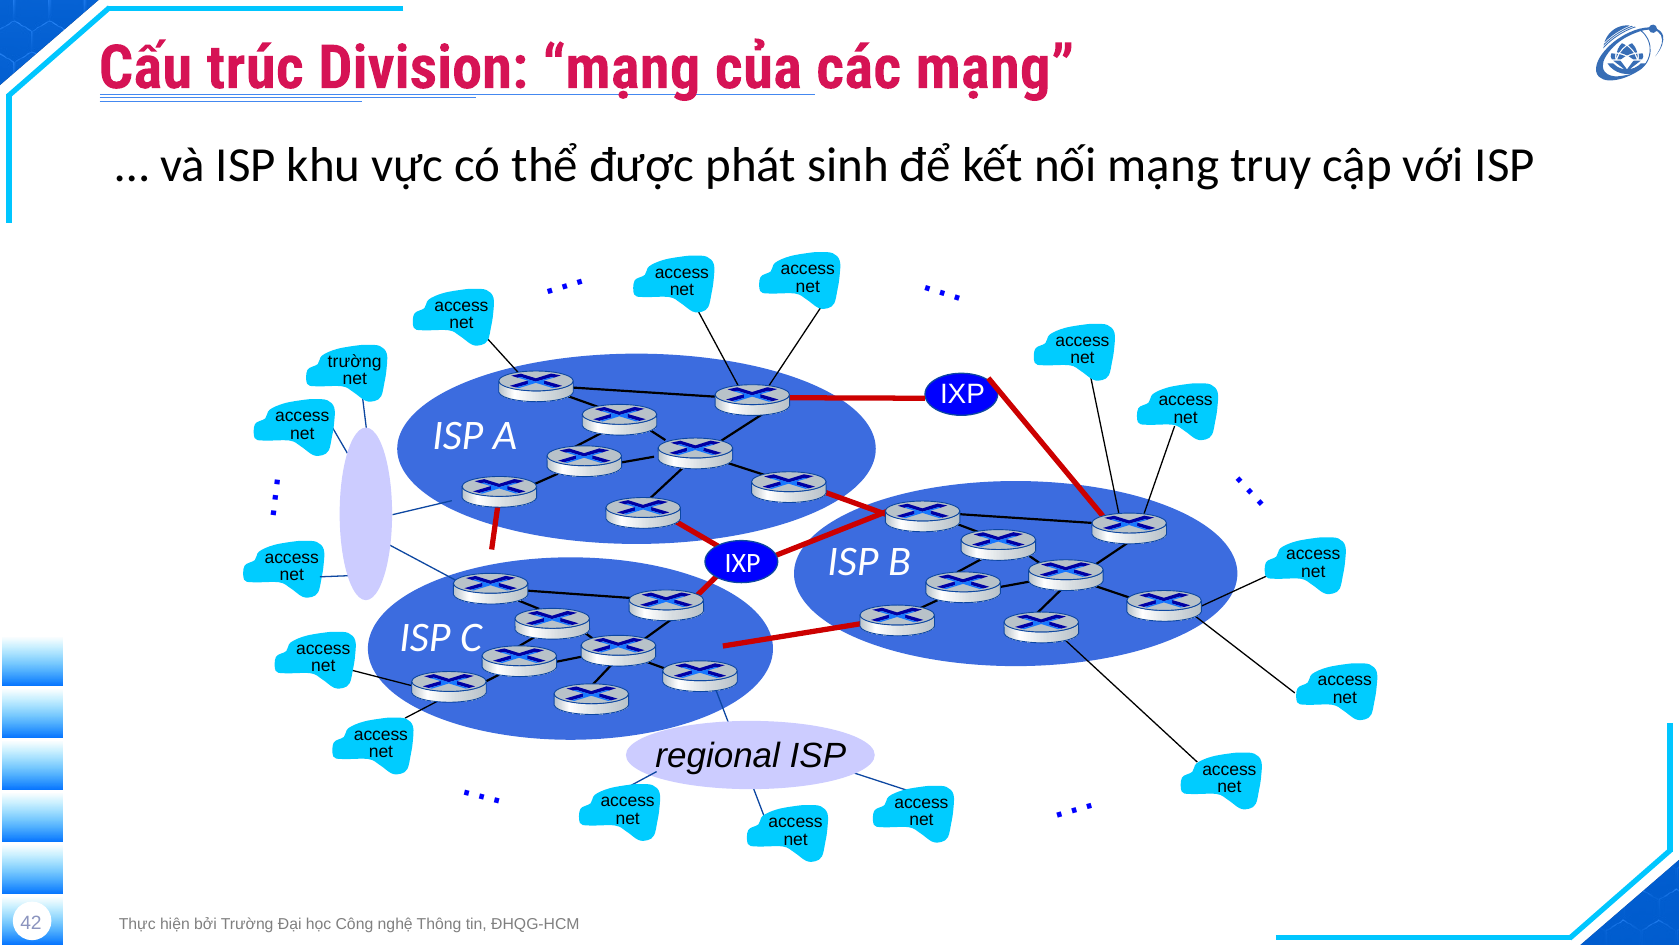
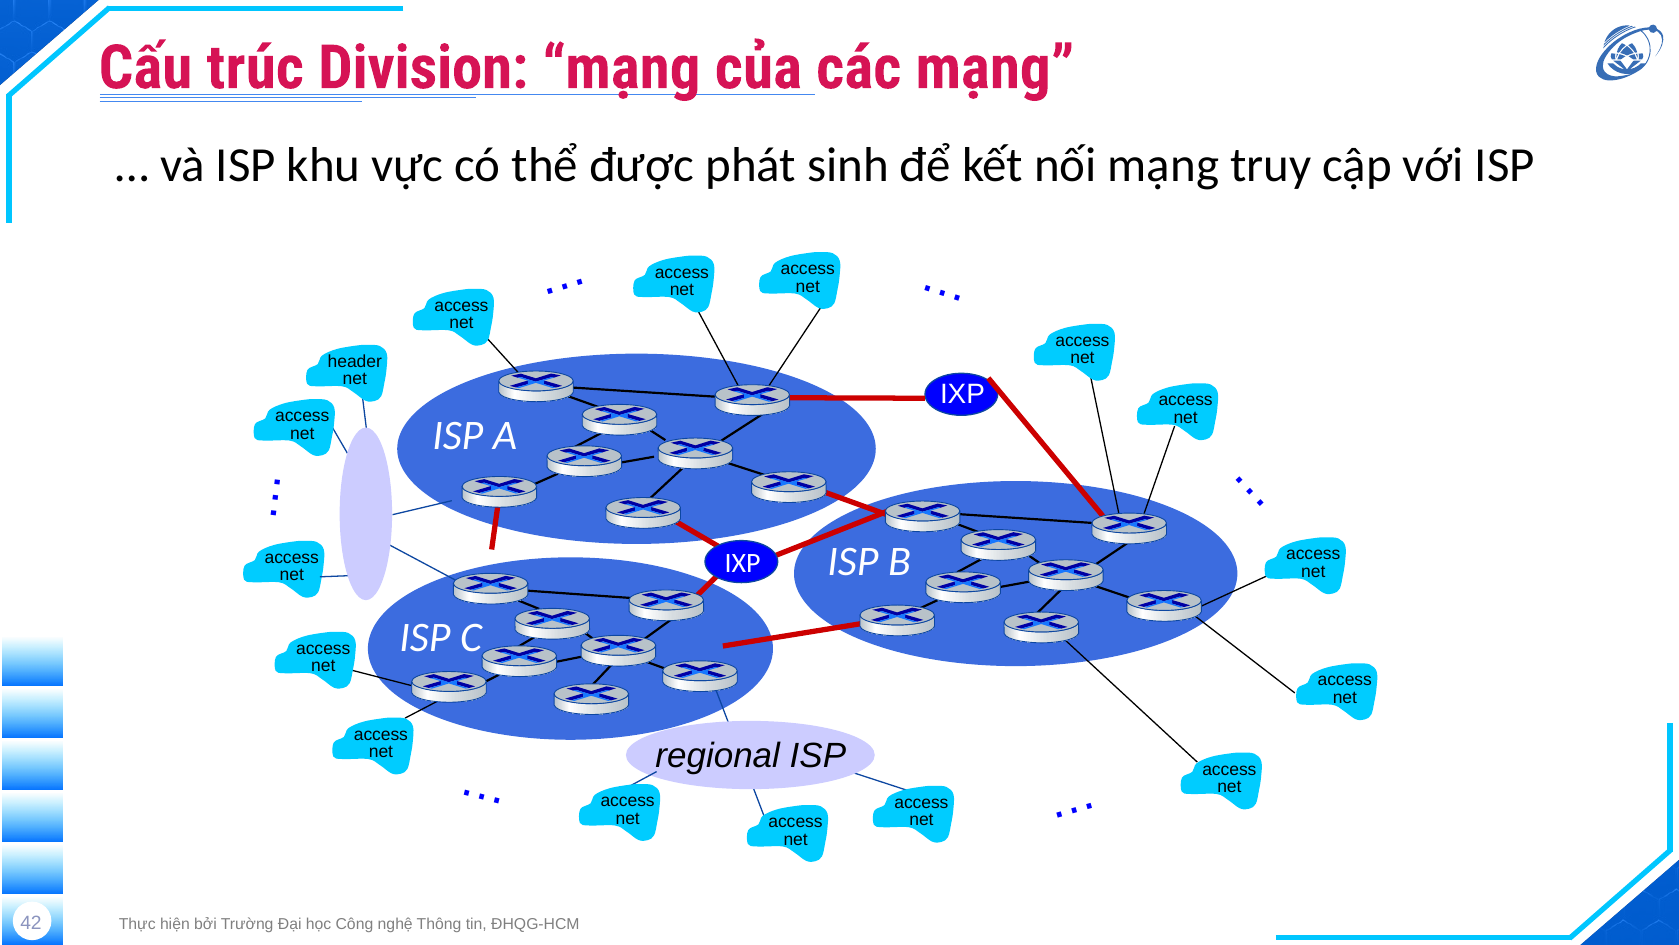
trường at (355, 361): trường -> header
